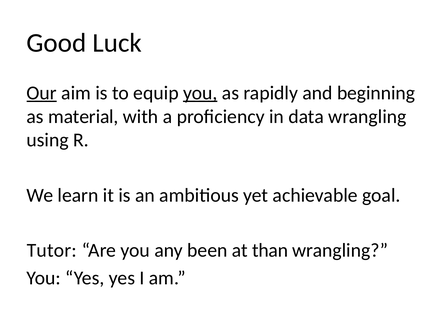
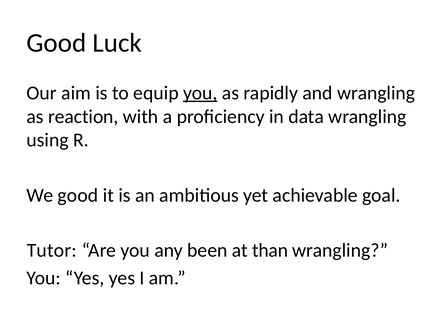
Our underline: present -> none
and beginning: beginning -> wrangling
material: material -> reaction
We learn: learn -> good
